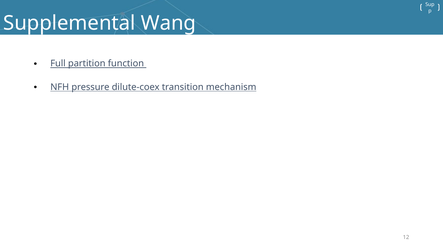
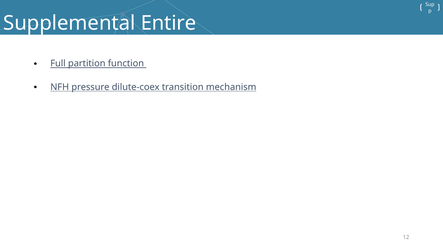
Wang: Wang -> Entire
